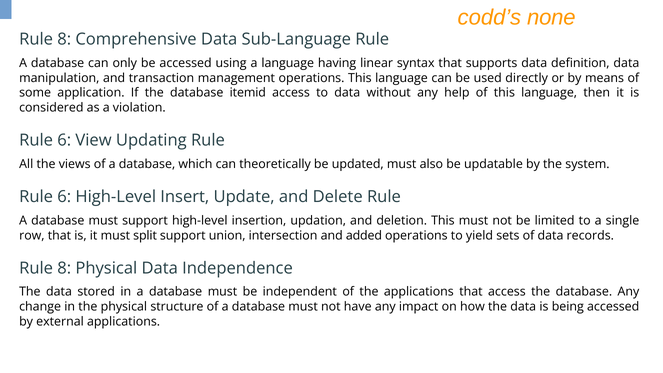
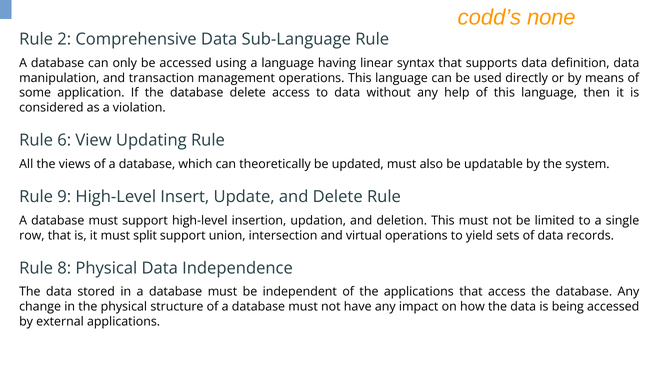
8 at (64, 39): 8 -> 2
database itemid: itemid -> delete
6 at (64, 197): 6 -> 9
added: added -> virtual
